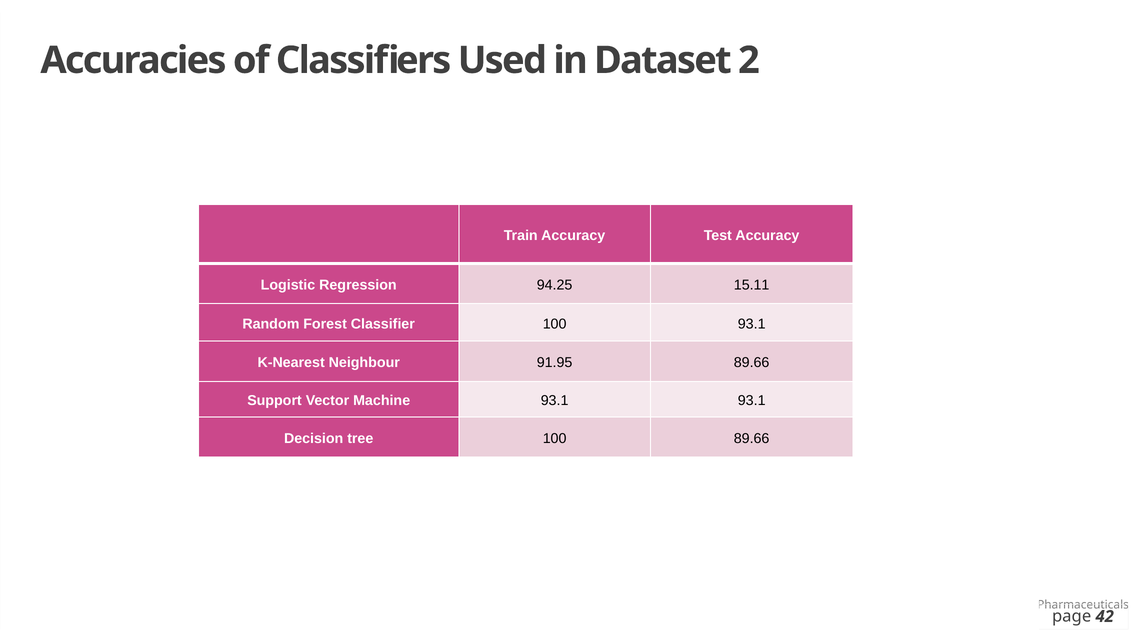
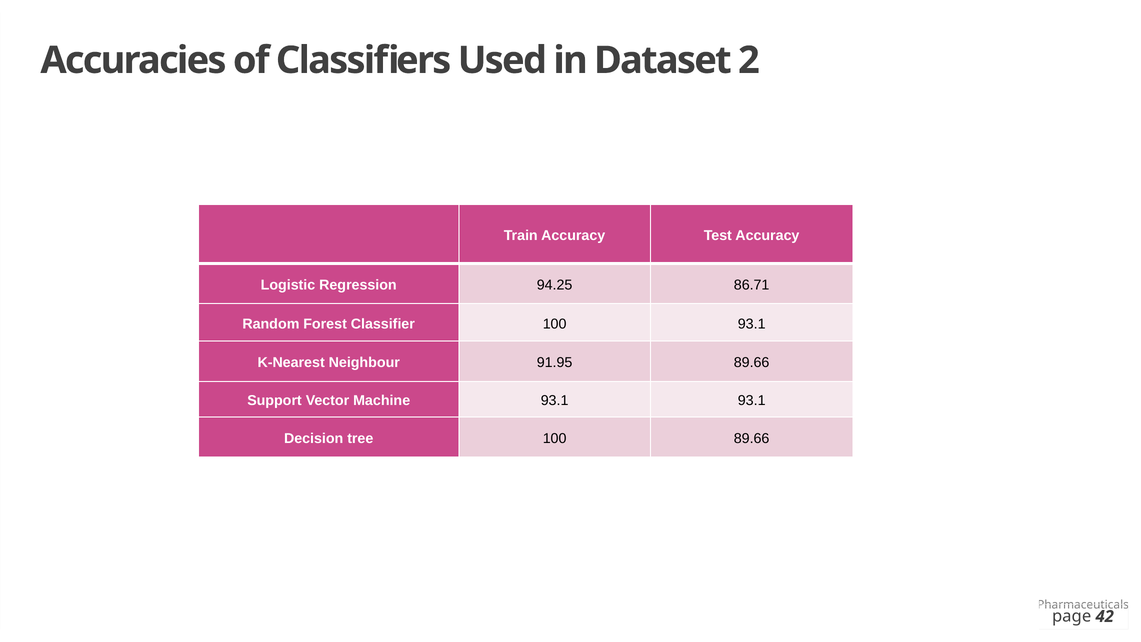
15.11: 15.11 -> 86.71
